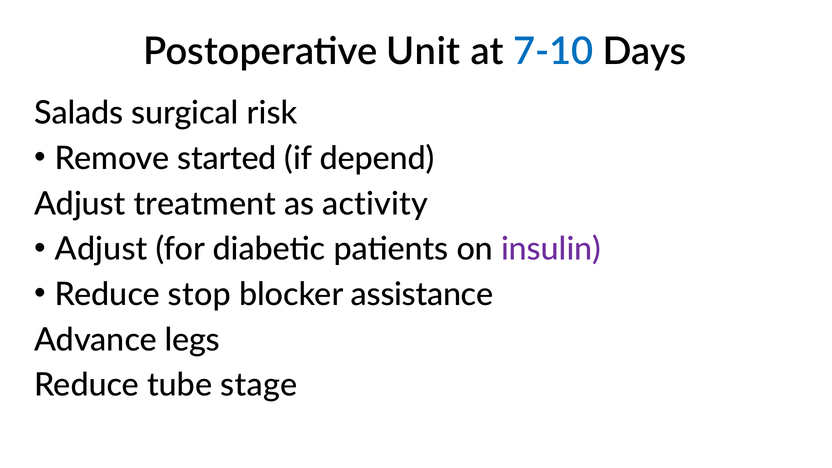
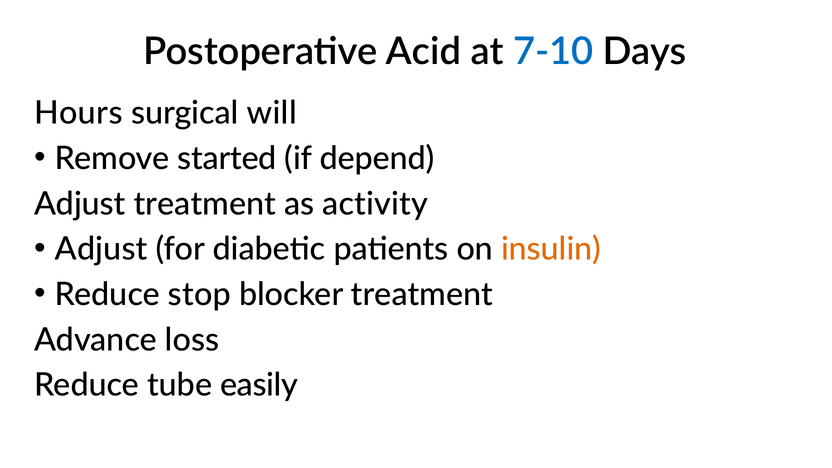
Unit: Unit -> Acid
Salads: Salads -> Hours
risk: risk -> will
insulin colour: purple -> orange
blocker assistance: assistance -> treatment
legs: legs -> loss
stage: stage -> easily
